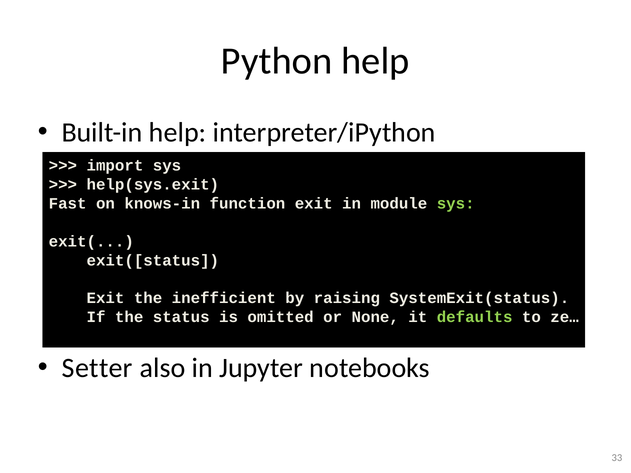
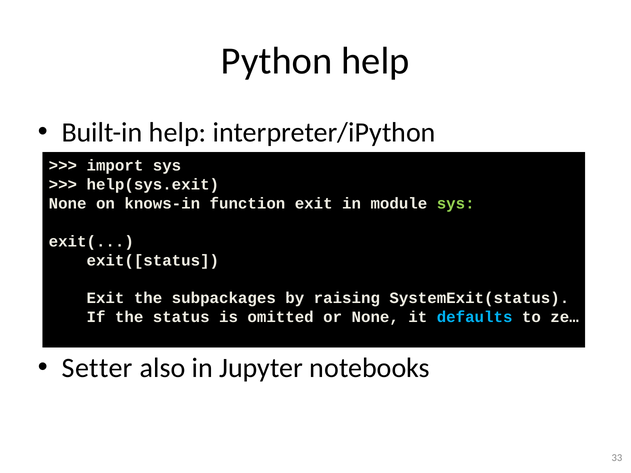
Fast at (68, 204): Fast -> None
inefficient: inefficient -> subpackages
defaults colour: light green -> light blue
